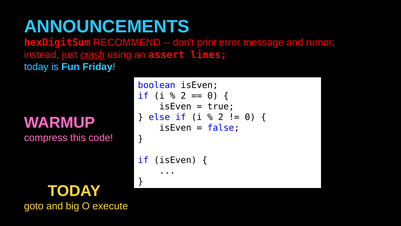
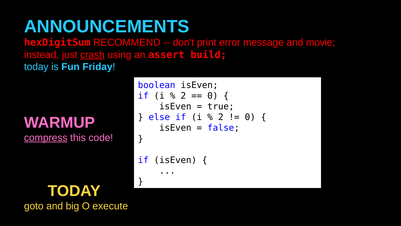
rumor: rumor -> movie
lines: lines -> build
compress underline: none -> present
